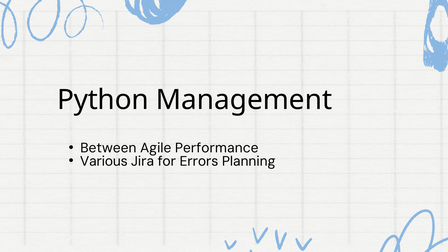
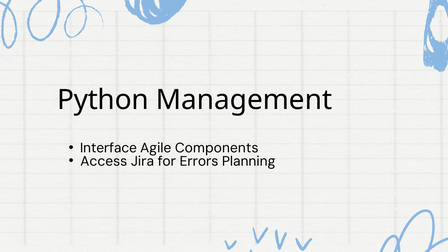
Between: Between -> Interface
Performance: Performance -> Components
Various: Various -> Access
